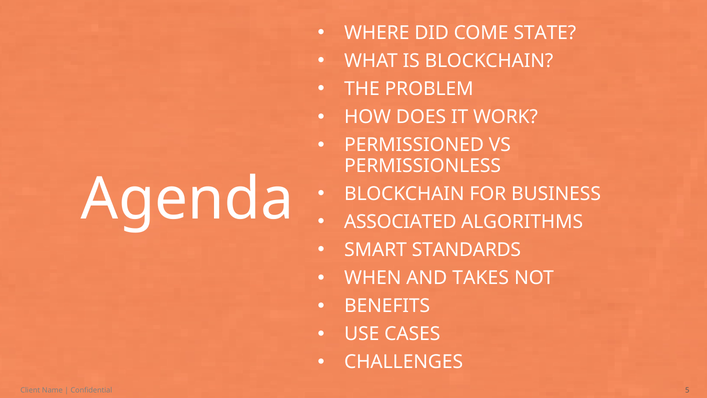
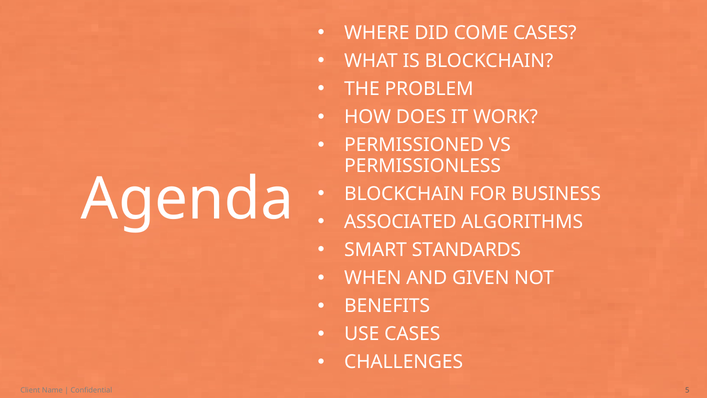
COME STATE: STATE -> CASES
TAKES: TAKES -> GIVEN
